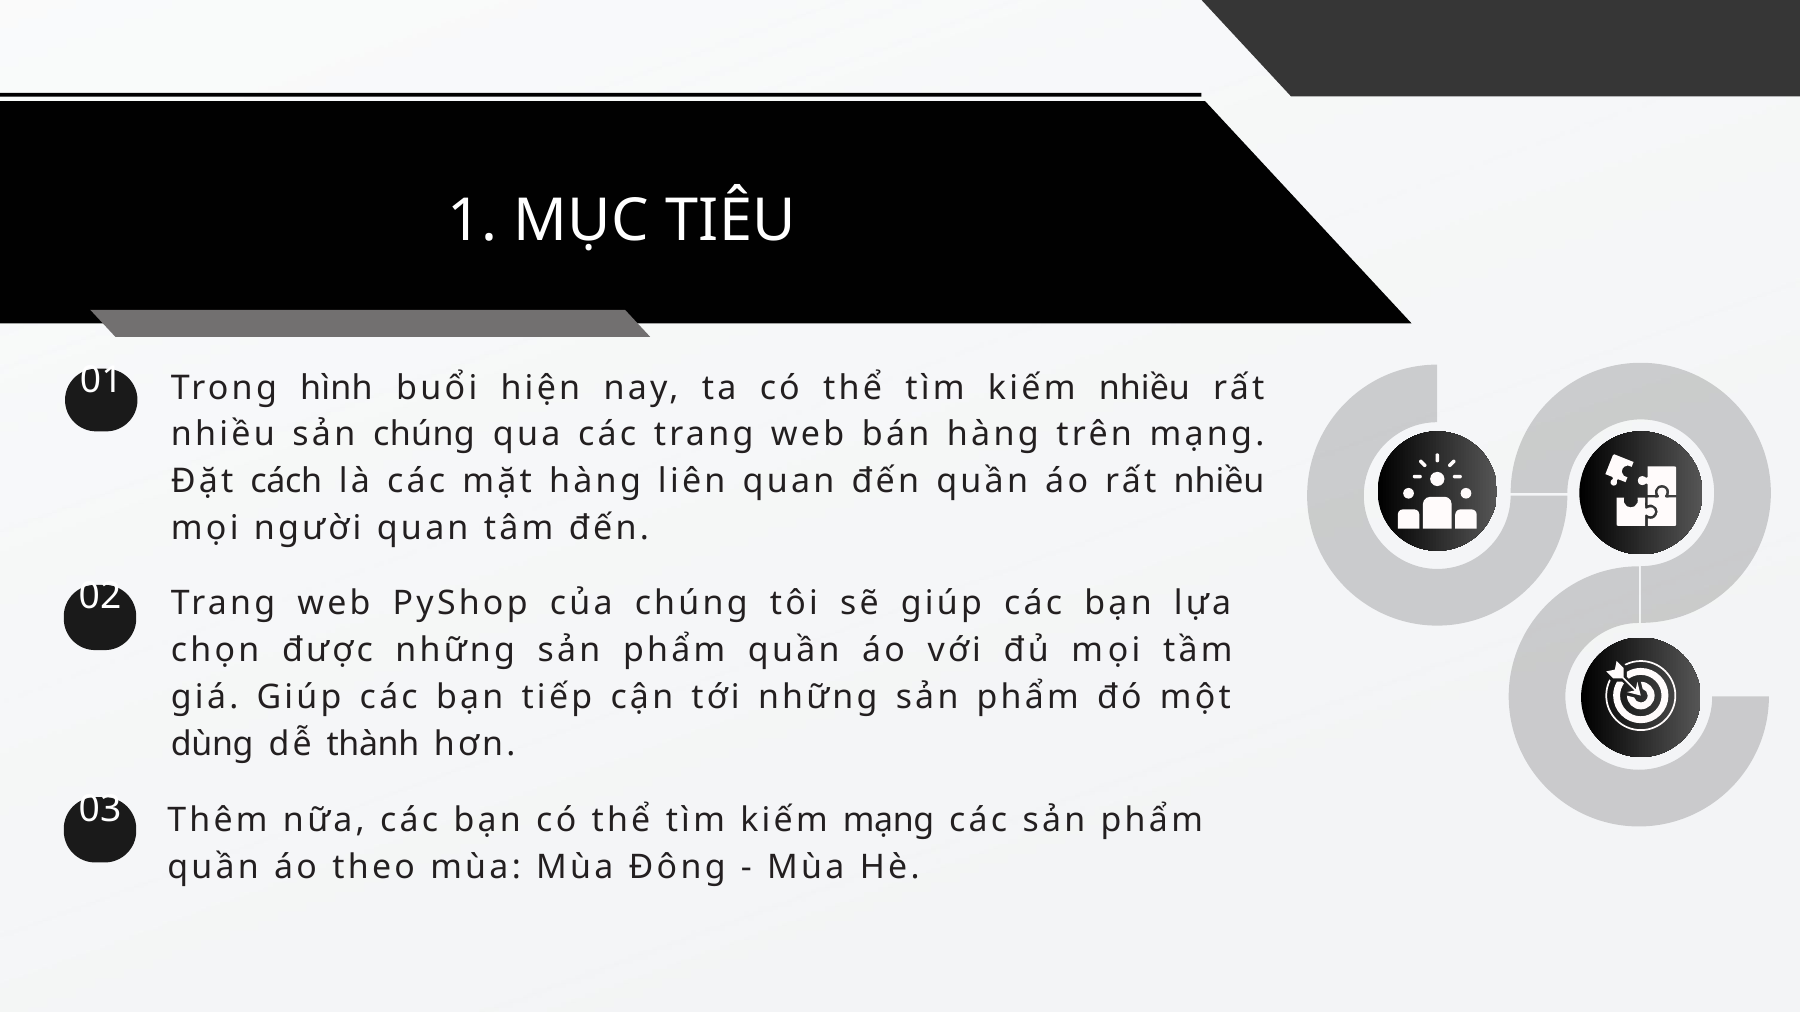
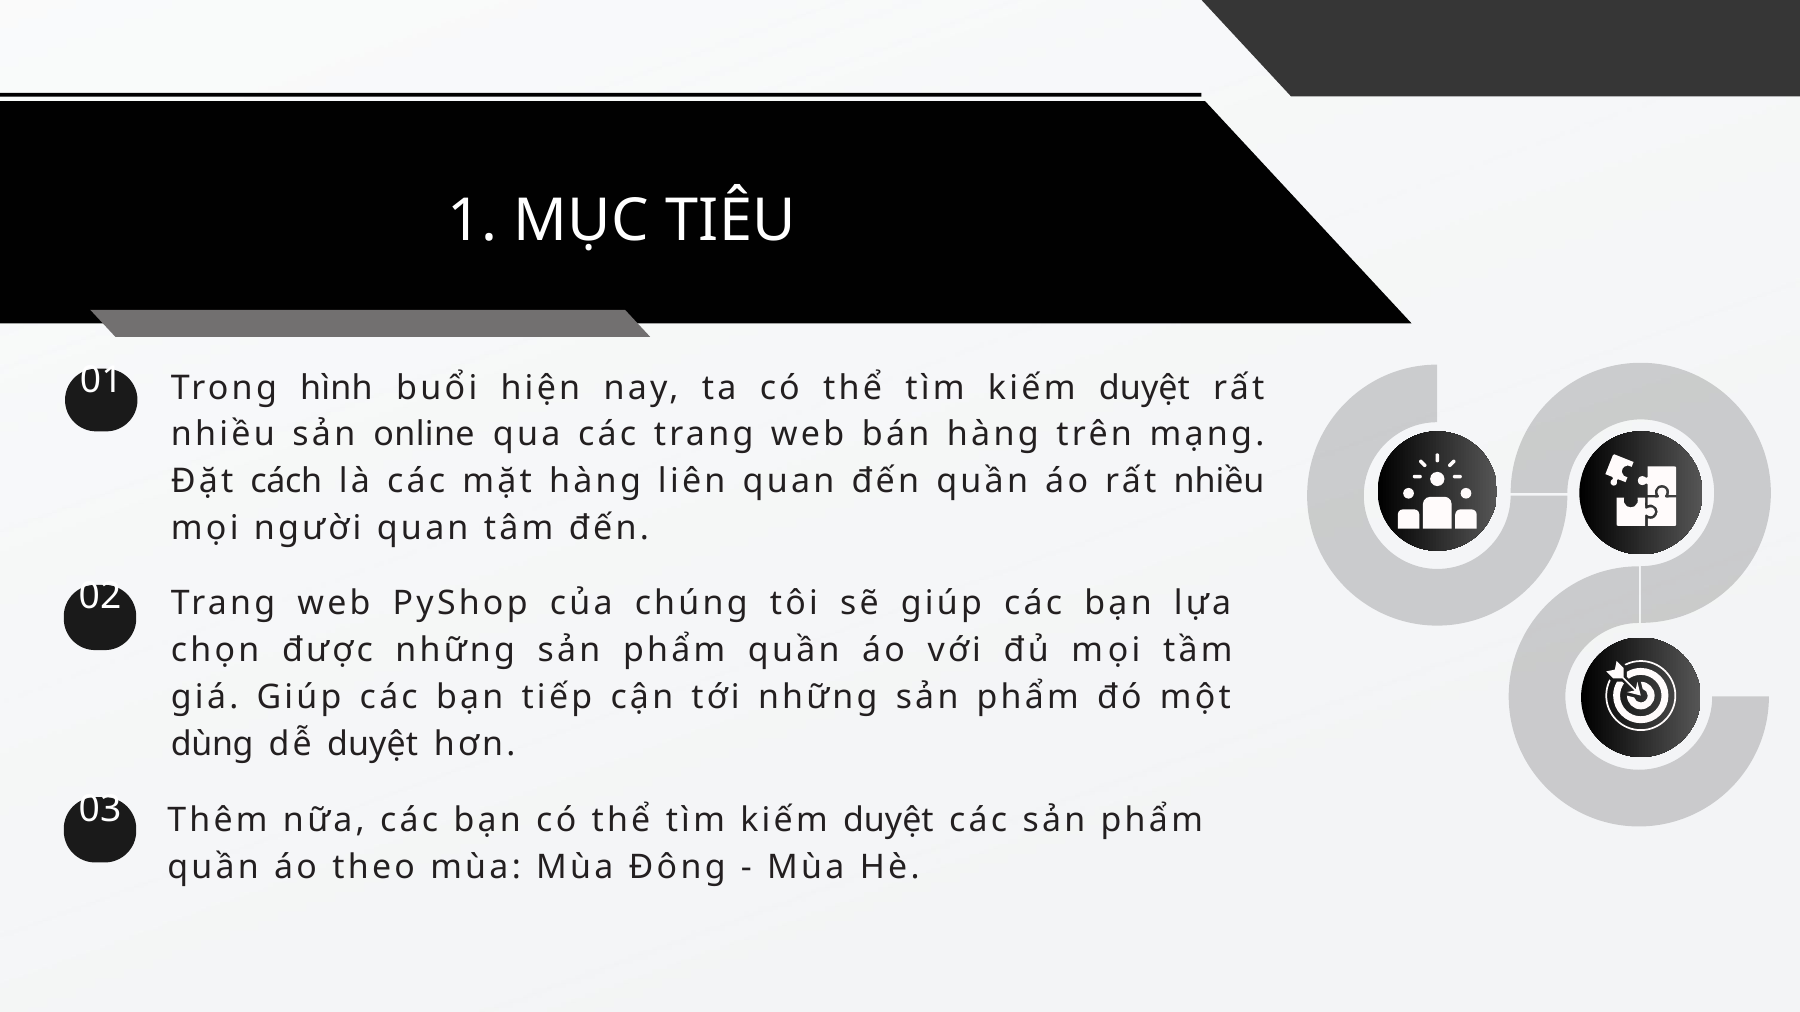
nhiều at (1144, 388): nhiều -> duyệt
sản chúng: chúng -> online
dễ thành: thành -> duyệt
mạng at (889, 821): mạng -> duyệt
